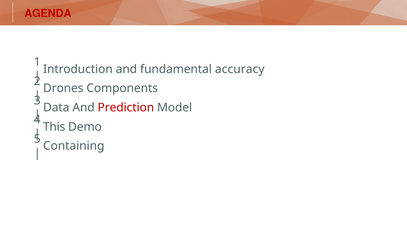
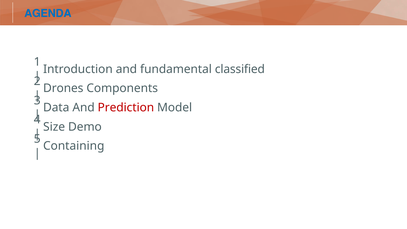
AGENDA colour: red -> blue
accuracy: accuracy -> classified
This: This -> Size
